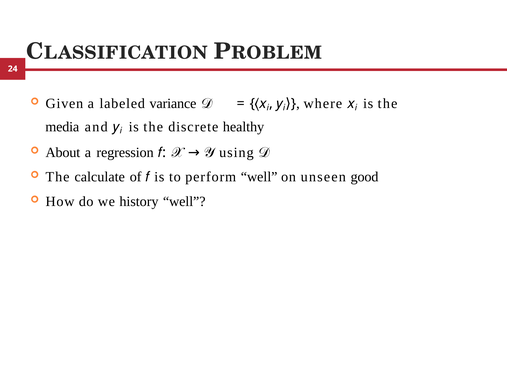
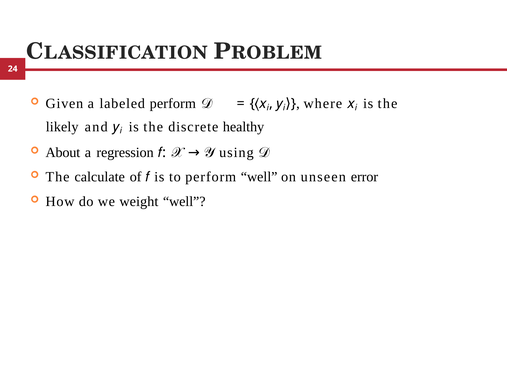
labeled variance: variance -> perform
media: media -> likely
good: good -> error
history: history -> weight
